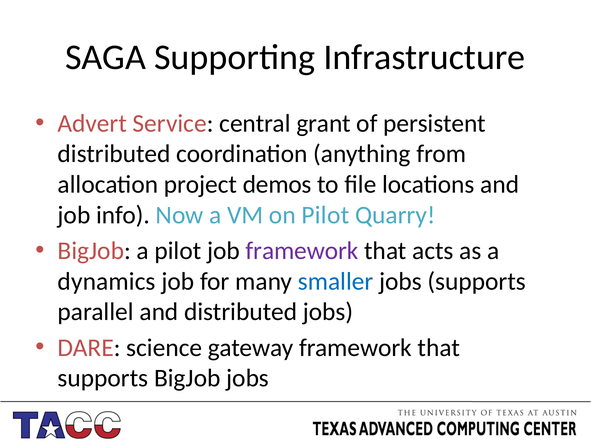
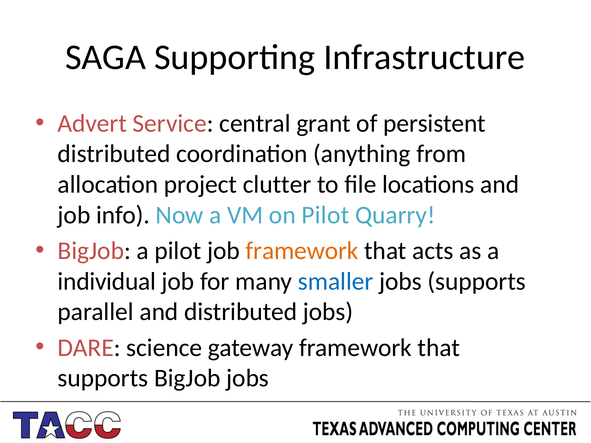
demos: demos -> clutter
framework at (302, 251) colour: purple -> orange
dynamics: dynamics -> individual
